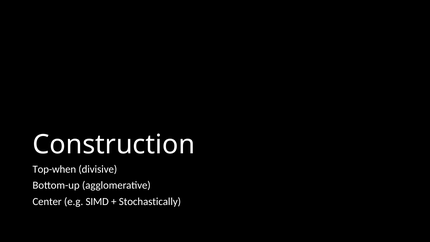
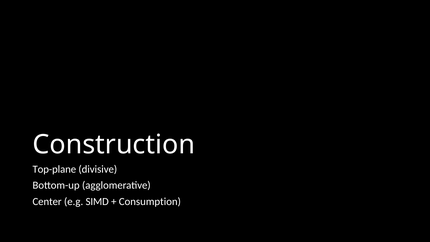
Top-when: Top-when -> Top-plane
Stochastically: Stochastically -> Consumption
